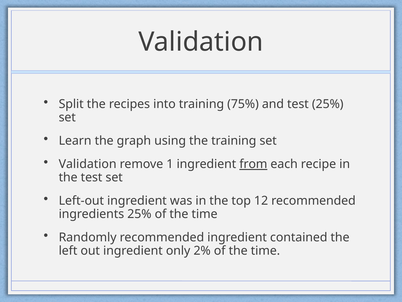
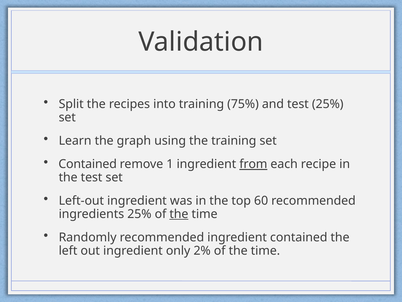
Validation at (88, 164): Validation -> Contained
12: 12 -> 60
the at (179, 214) underline: none -> present
